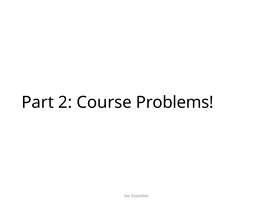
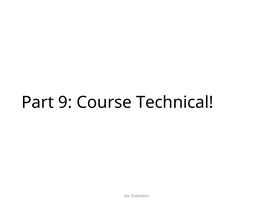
2: 2 -> 9
Problems: Problems -> Technical
